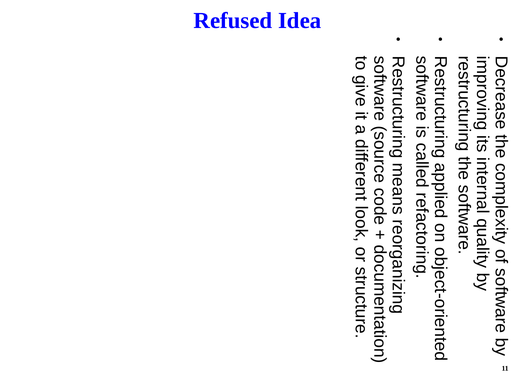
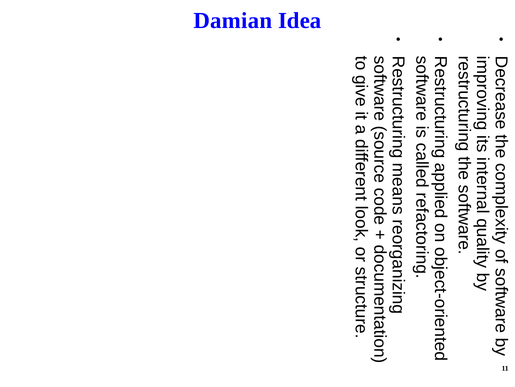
Refused: Refused -> Damian
